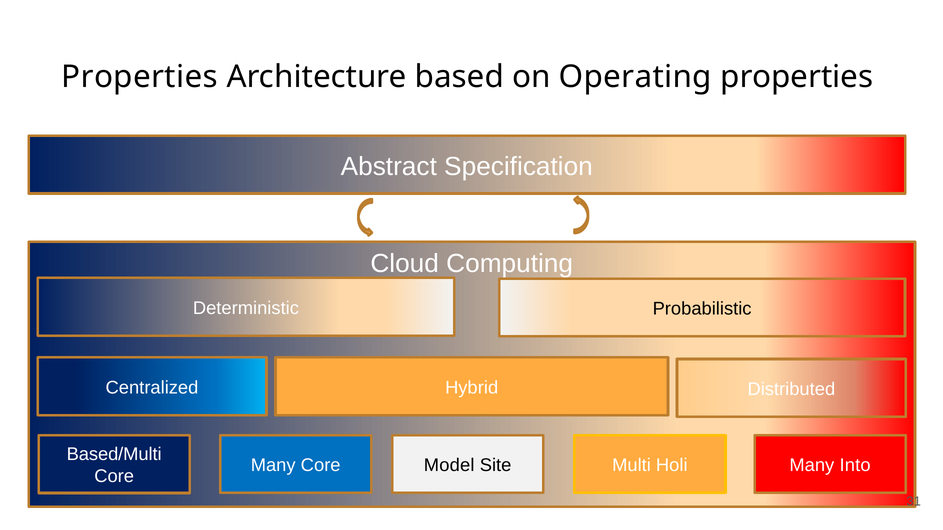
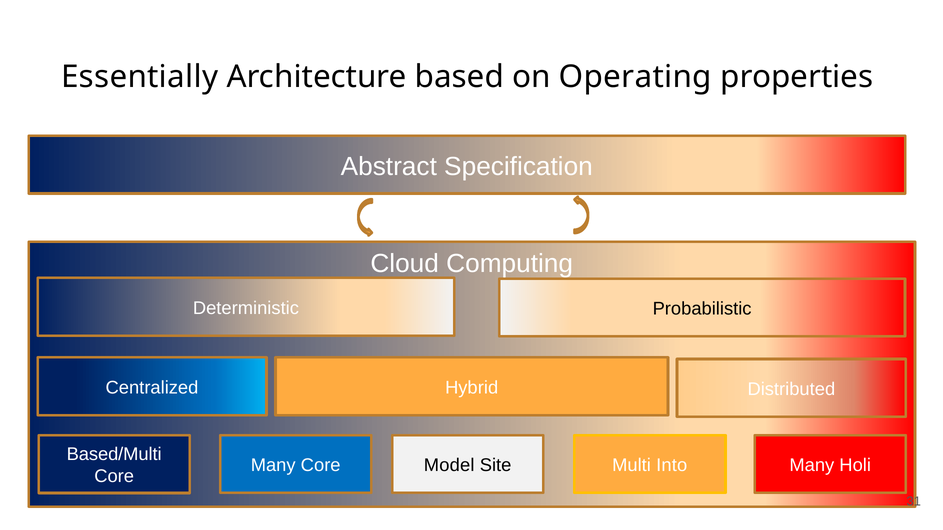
Properties at (140, 77): Properties -> Essentially
Holi: Holi -> Into
Into: Into -> Holi
